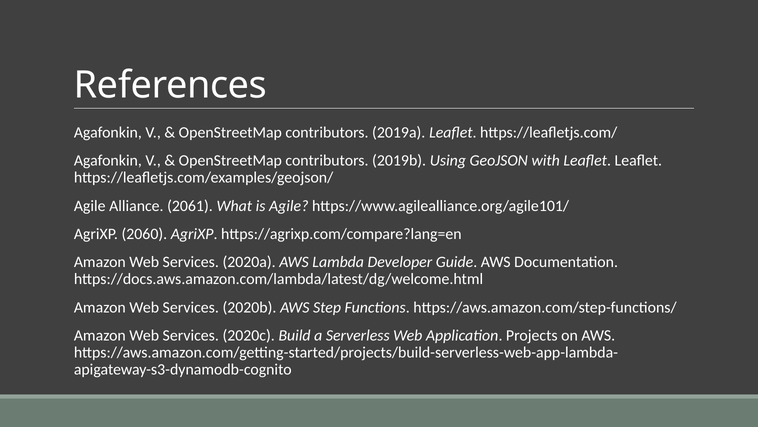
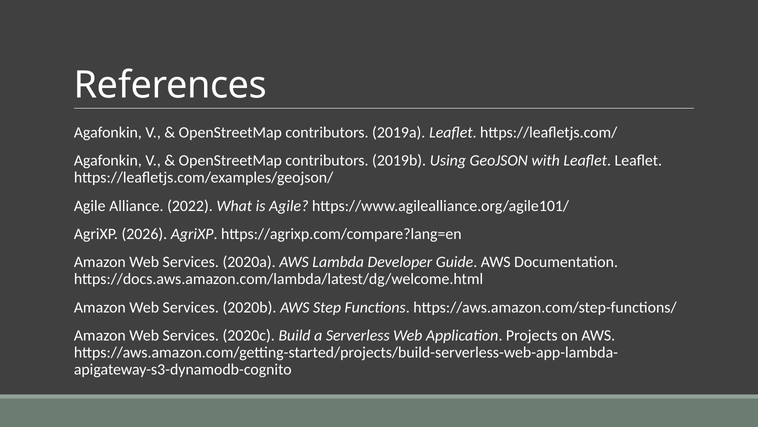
2061: 2061 -> 2022
2060: 2060 -> 2026
